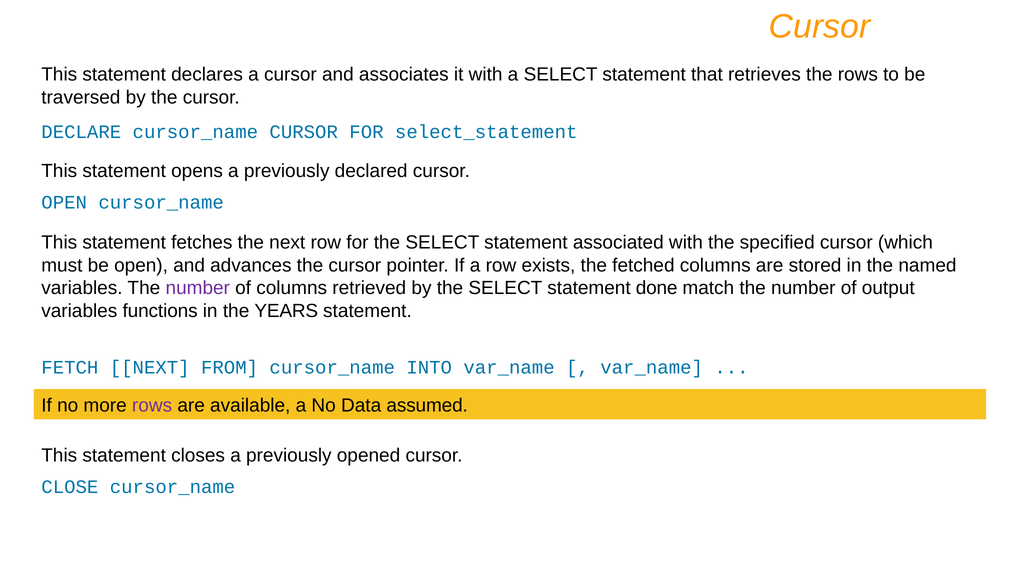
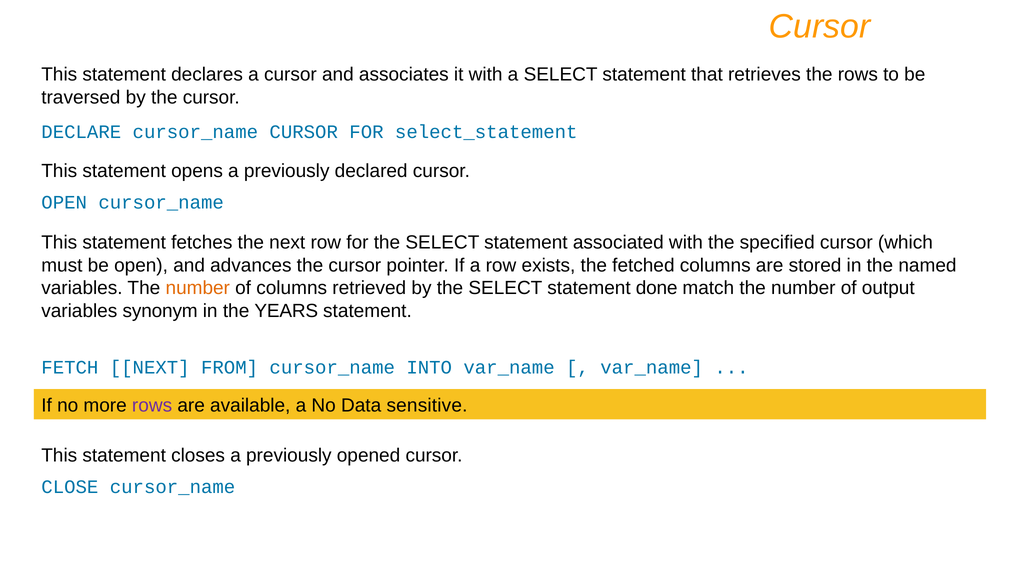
number at (198, 288) colour: purple -> orange
functions: functions -> synonym
assumed: assumed -> sensitive
